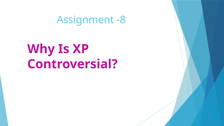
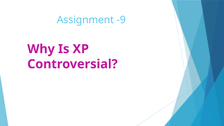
-8: -8 -> -9
